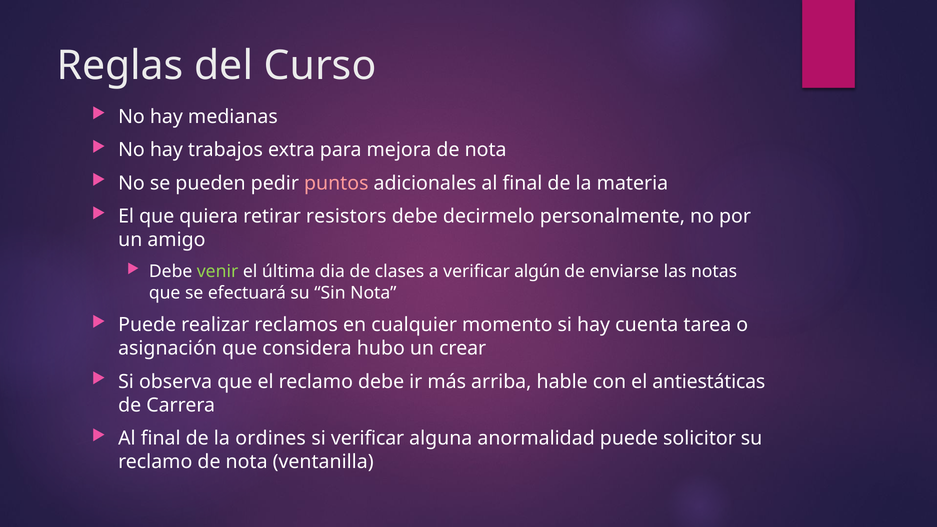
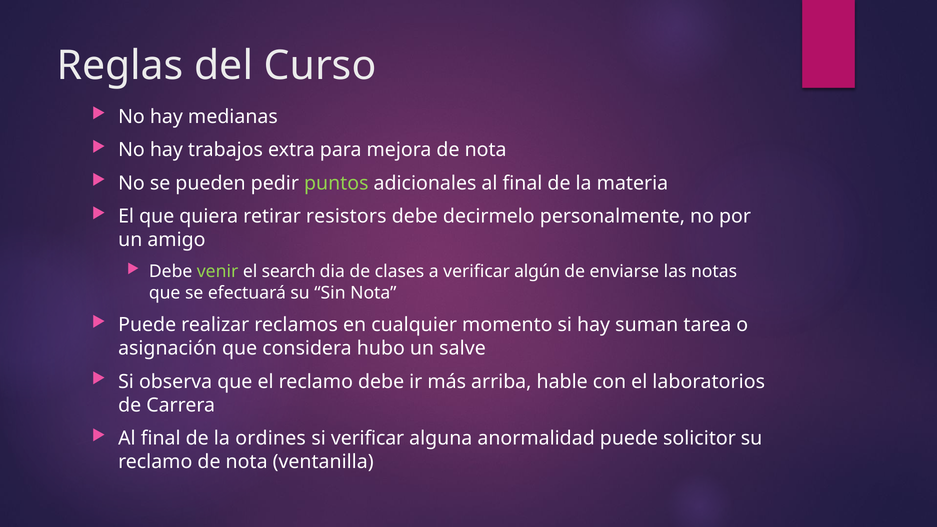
puntos colour: pink -> light green
última: última -> search
cuenta: cuenta -> suman
crear: crear -> salve
antiestáticas: antiestáticas -> laboratorios
